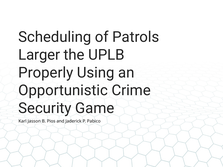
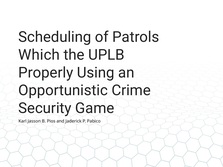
Larger: Larger -> Which
